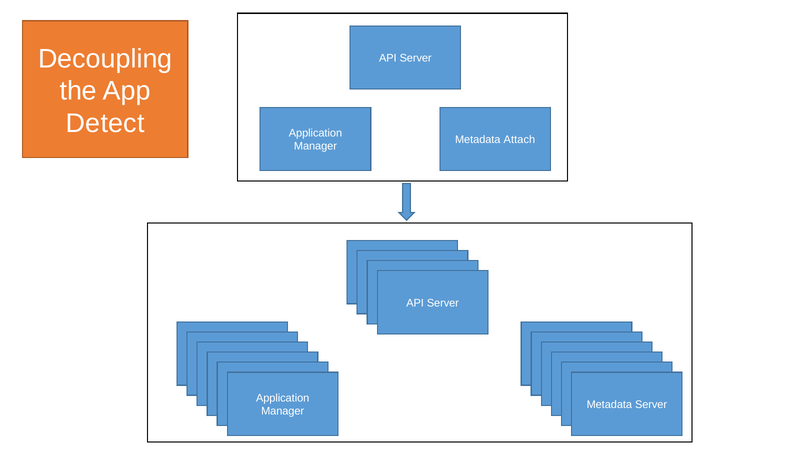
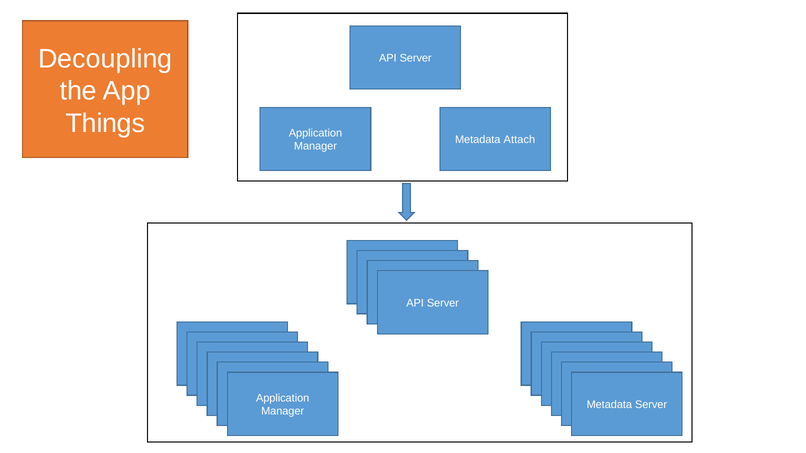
Detect: Detect -> Things
